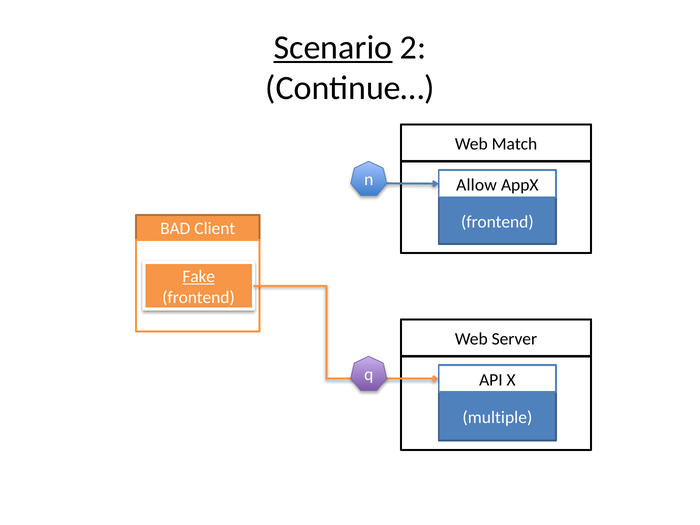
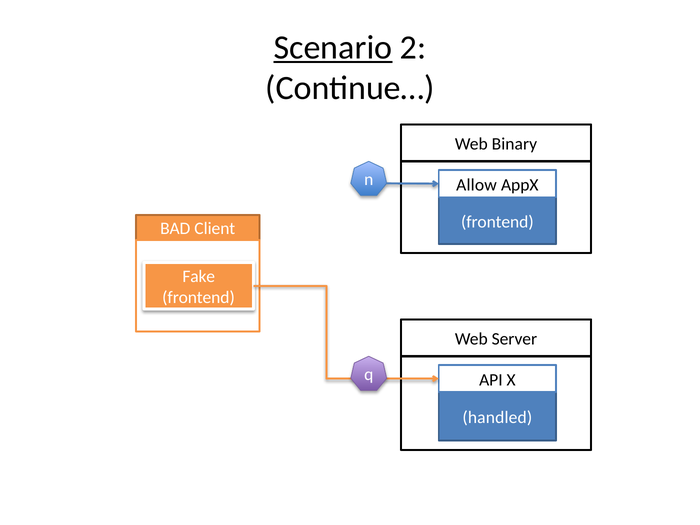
Match: Match -> Binary
Fake underline: present -> none
multiple: multiple -> handled
